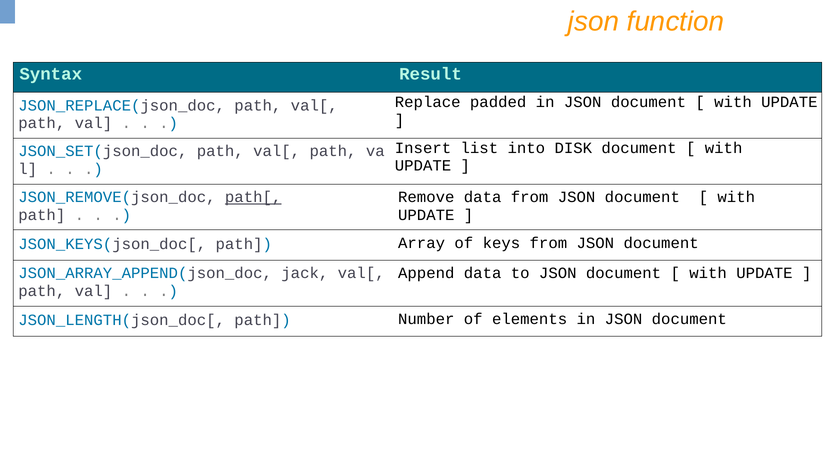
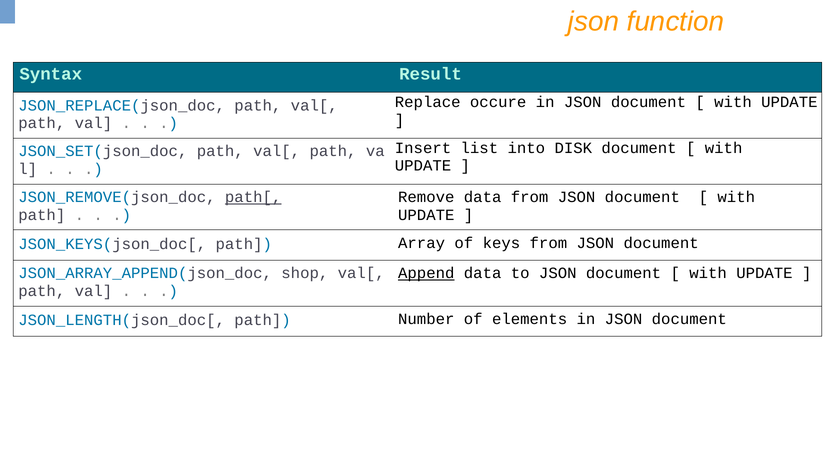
padded: padded -> occure
jack: jack -> shop
Append underline: none -> present
